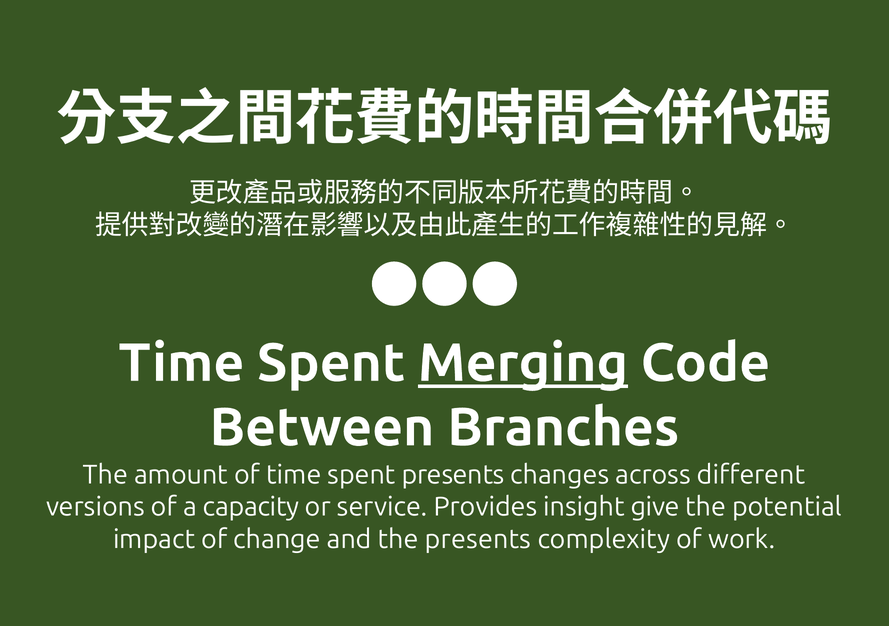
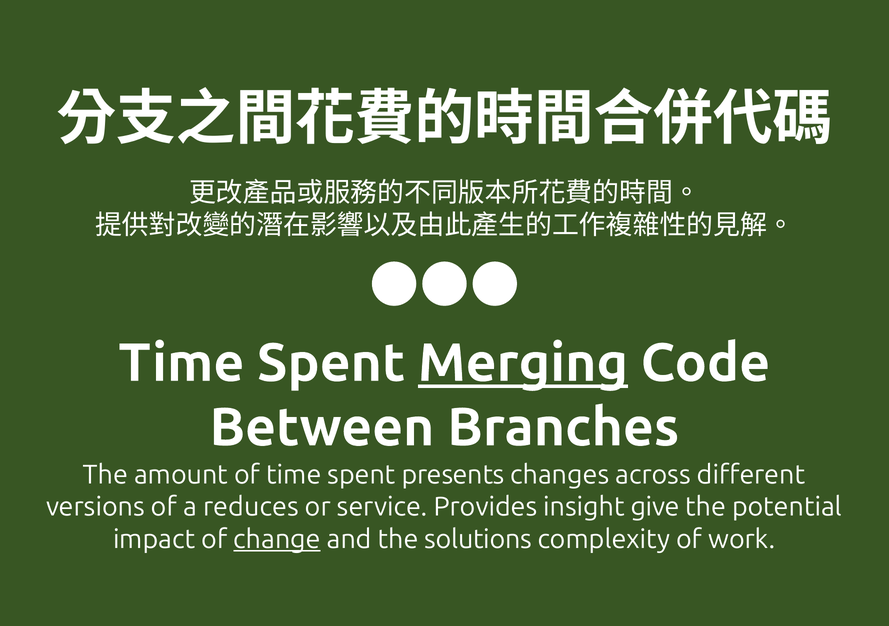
capacity: capacity -> reduces
change underline: none -> present
the presents: presents -> solutions
